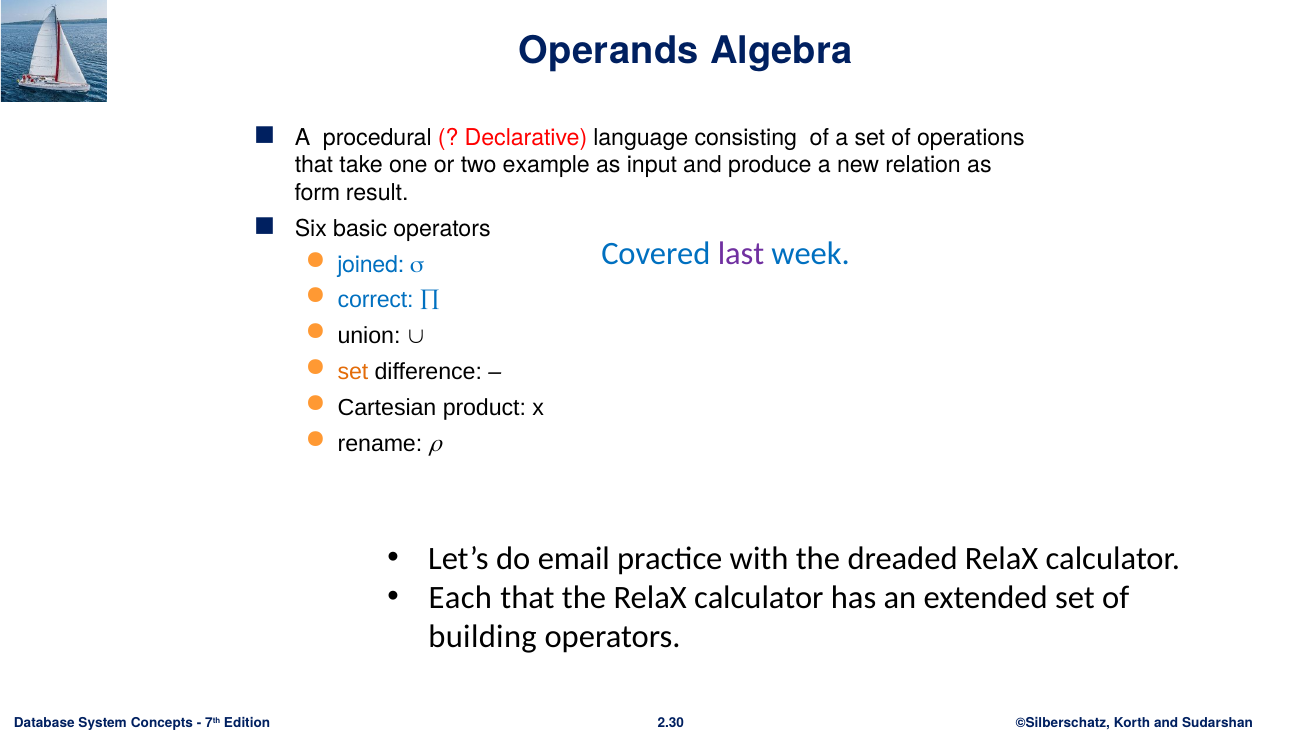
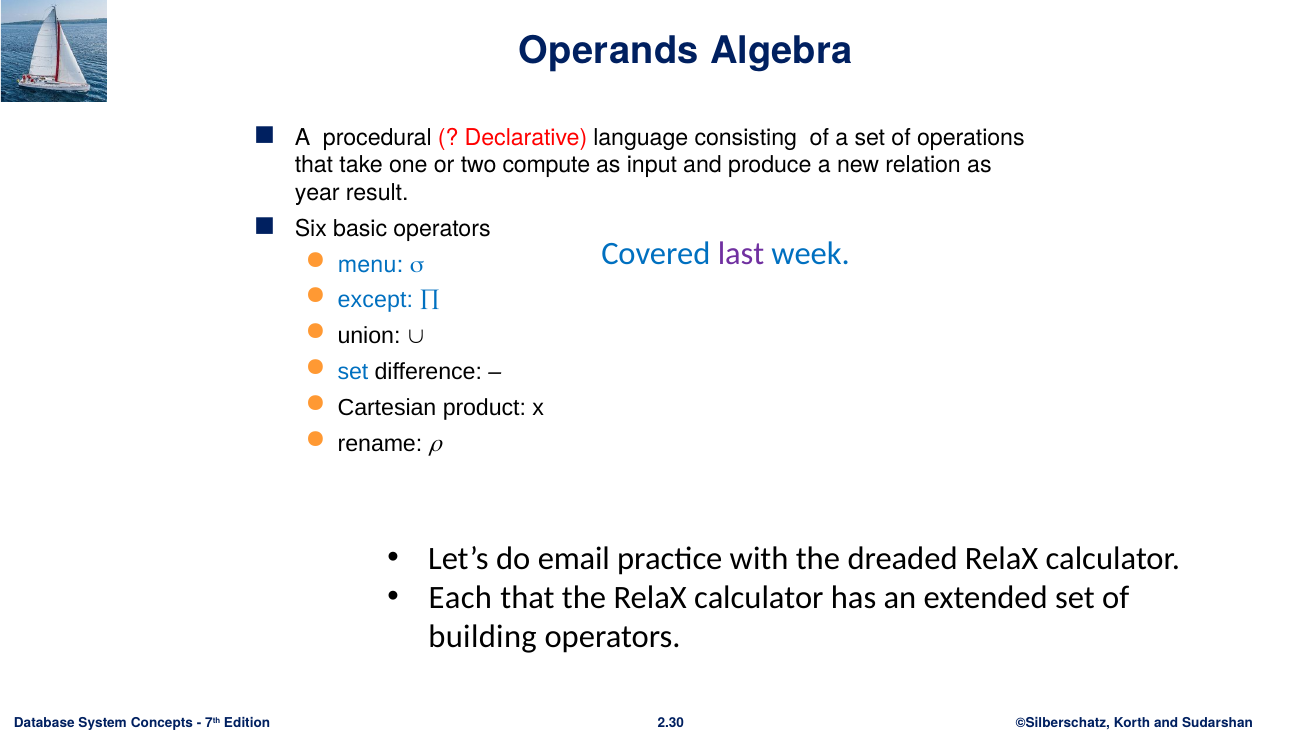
example: example -> compute
form: form -> year
joined: joined -> menu
correct: correct -> except
set at (353, 372) colour: orange -> blue
